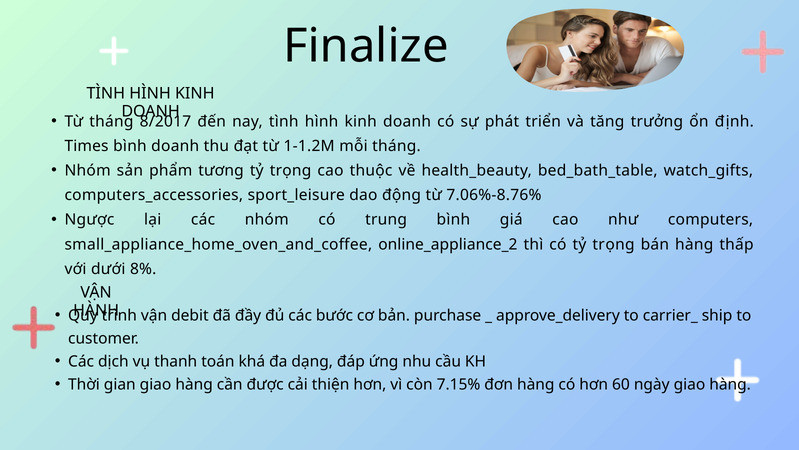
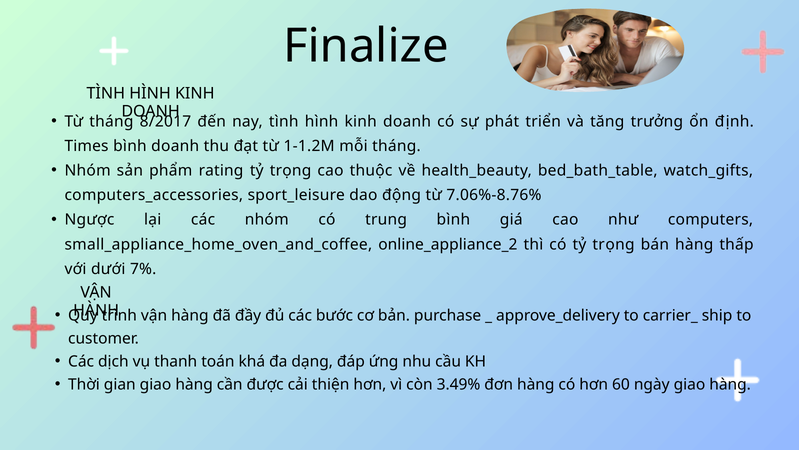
tương: tương -> rating
8%: 8% -> 7%
vận debit: debit -> hàng
7.15%: 7.15% -> 3.49%
